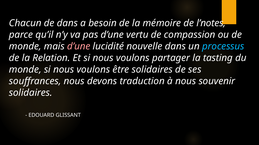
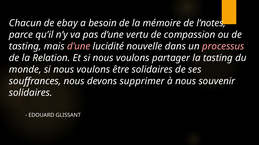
de dans: dans -> ebay
monde at (25, 46): monde -> tasting
processus colour: light blue -> pink
traduction: traduction -> supprimer
